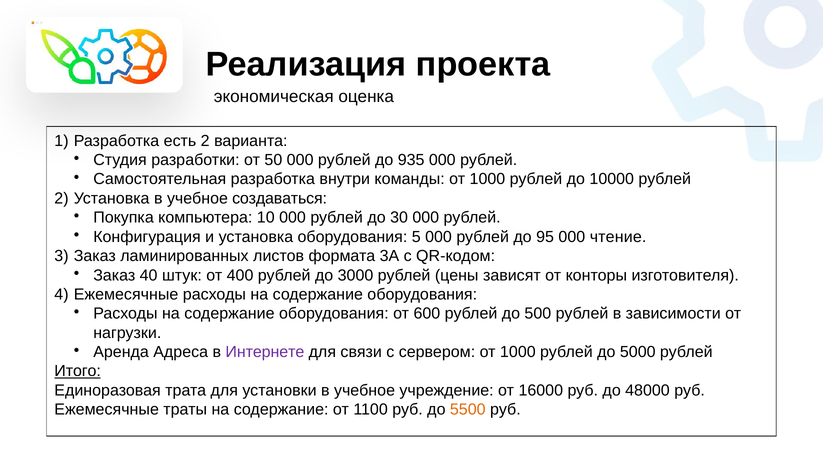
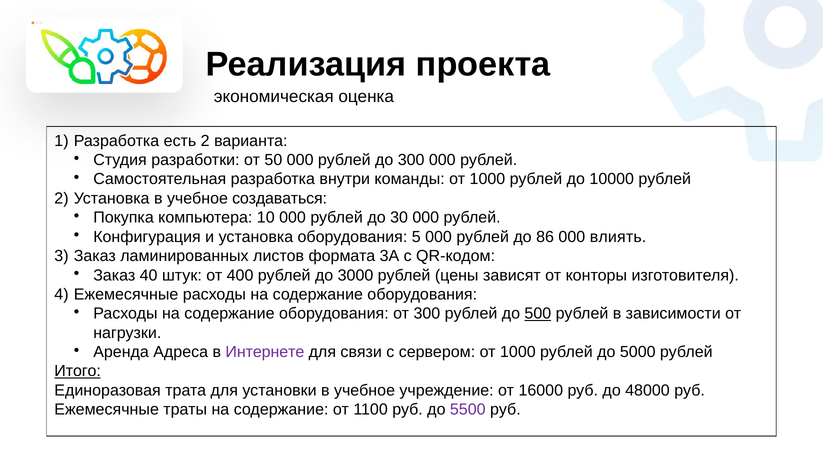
до 935: 935 -> 300
95: 95 -> 86
чтение: чтение -> влиять
от 600: 600 -> 300
500 underline: none -> present
5500 colour: orange -> purple
